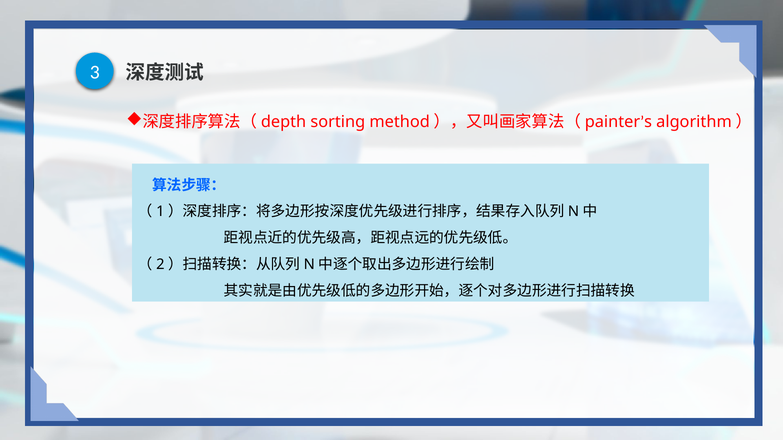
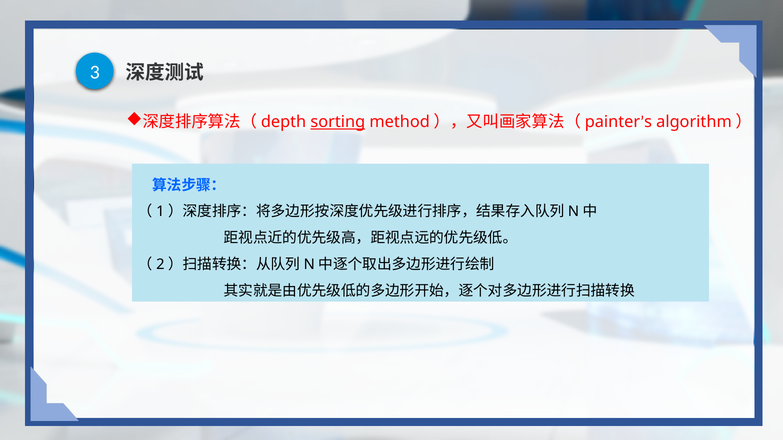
sorting underline: none -> present
